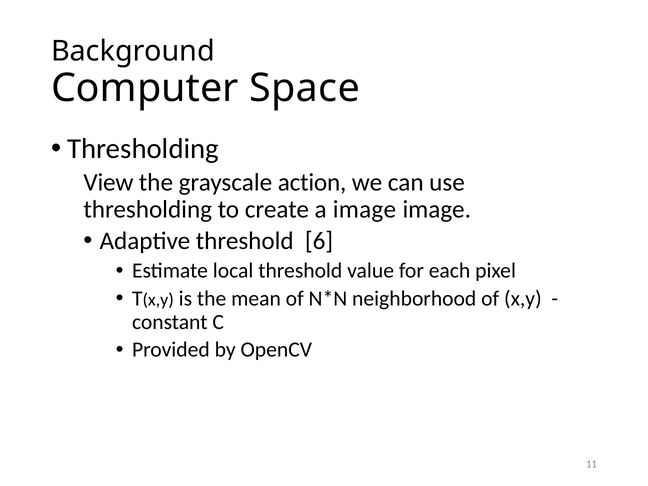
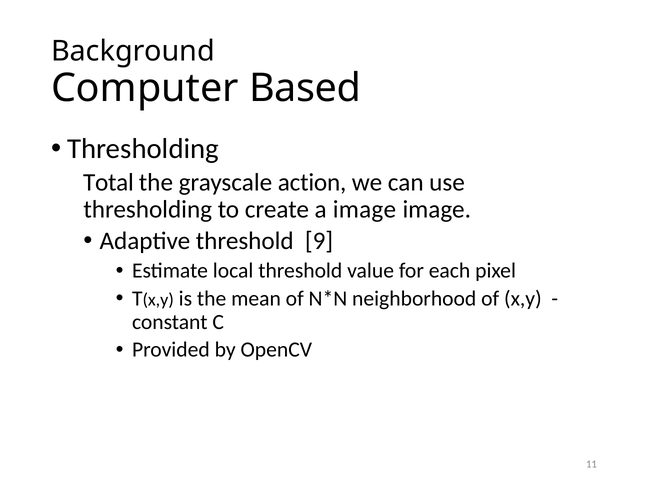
Space: Space -> Based
View: View -> Total
6: 6 -> 9
